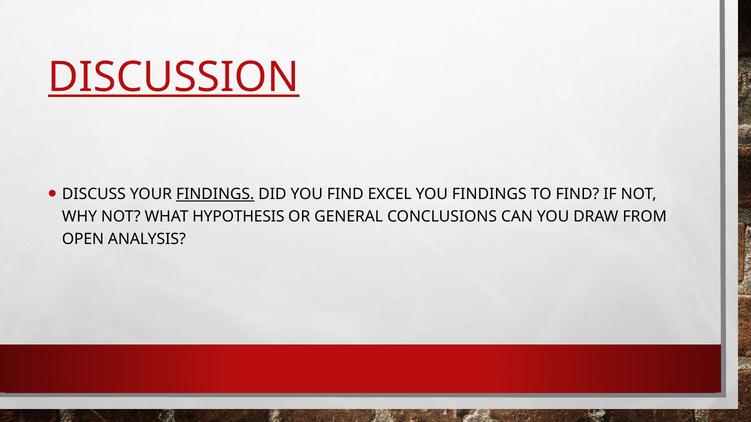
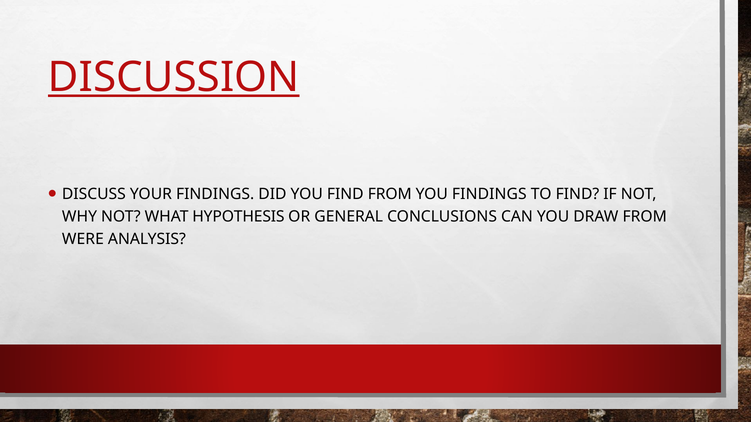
FINDINGS at (215, 194) underline: present -> none
FIND EXCEL: EXCEL -> FROM
OPEN: OPEN -> WERE
